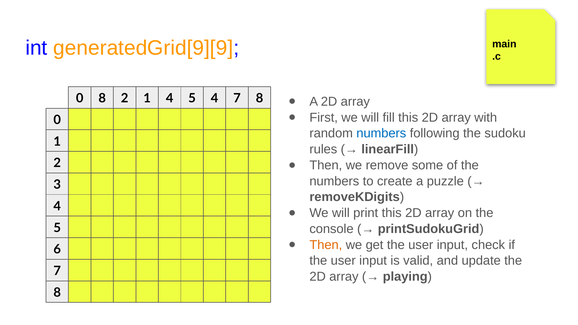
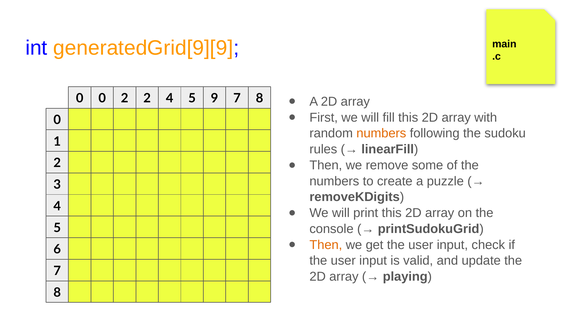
0 8: 8 -> 0
2 1: 1 -> 2
5 4: 4 -> 9
numbers at (381, 133) colour: blue -> orange
